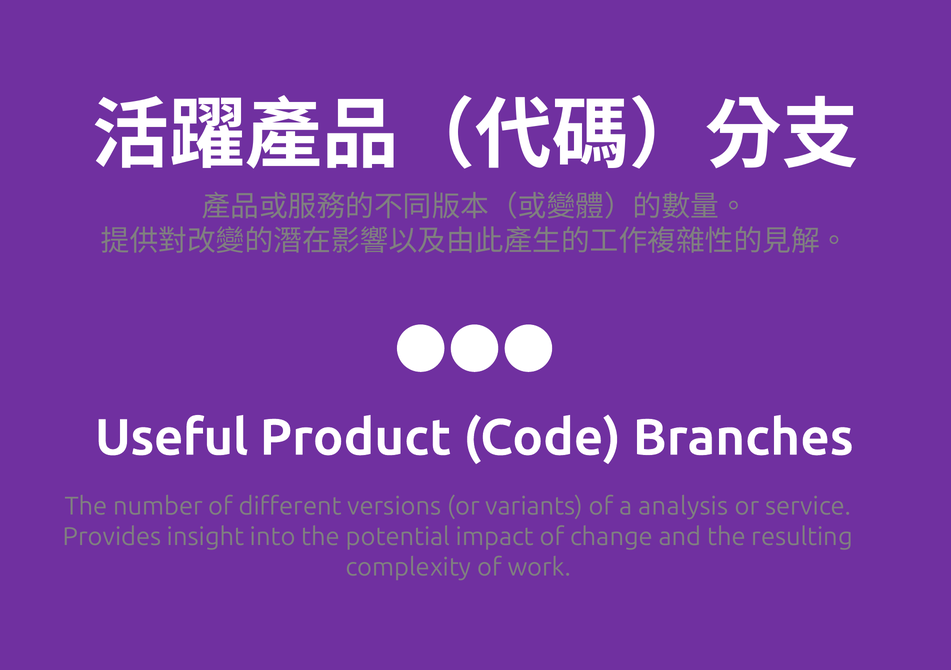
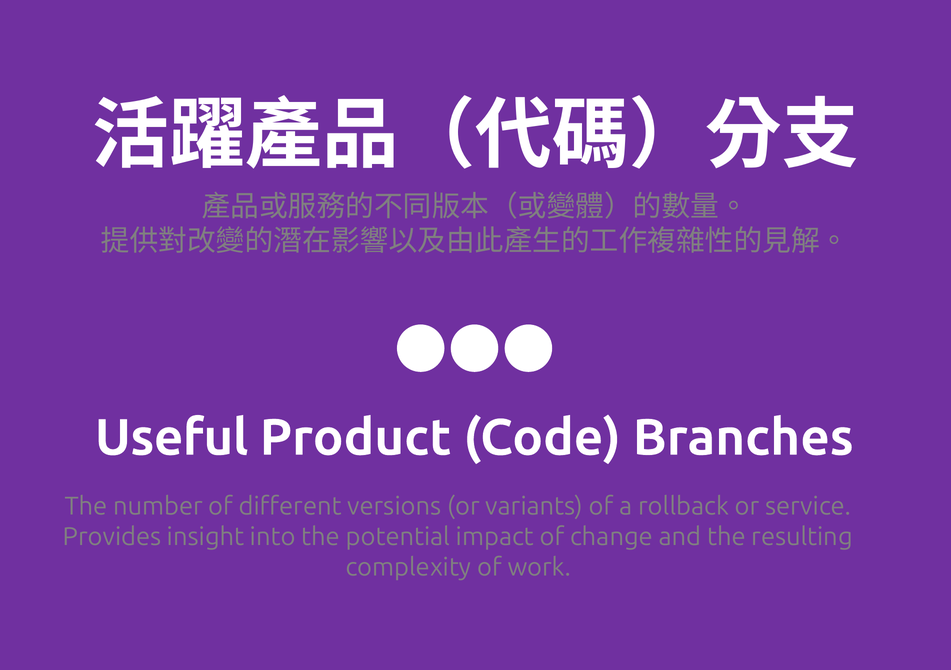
analysis: analysis -> rollback
